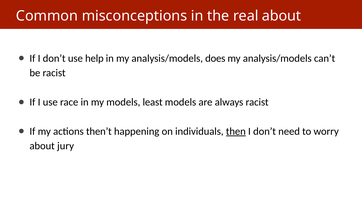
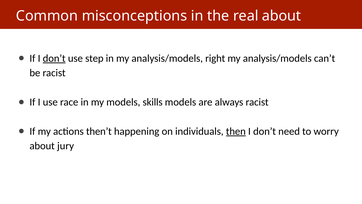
don’t at (54, 58) underline: none -> present
help: help -> step
does: does -> right
least: least -> skills
